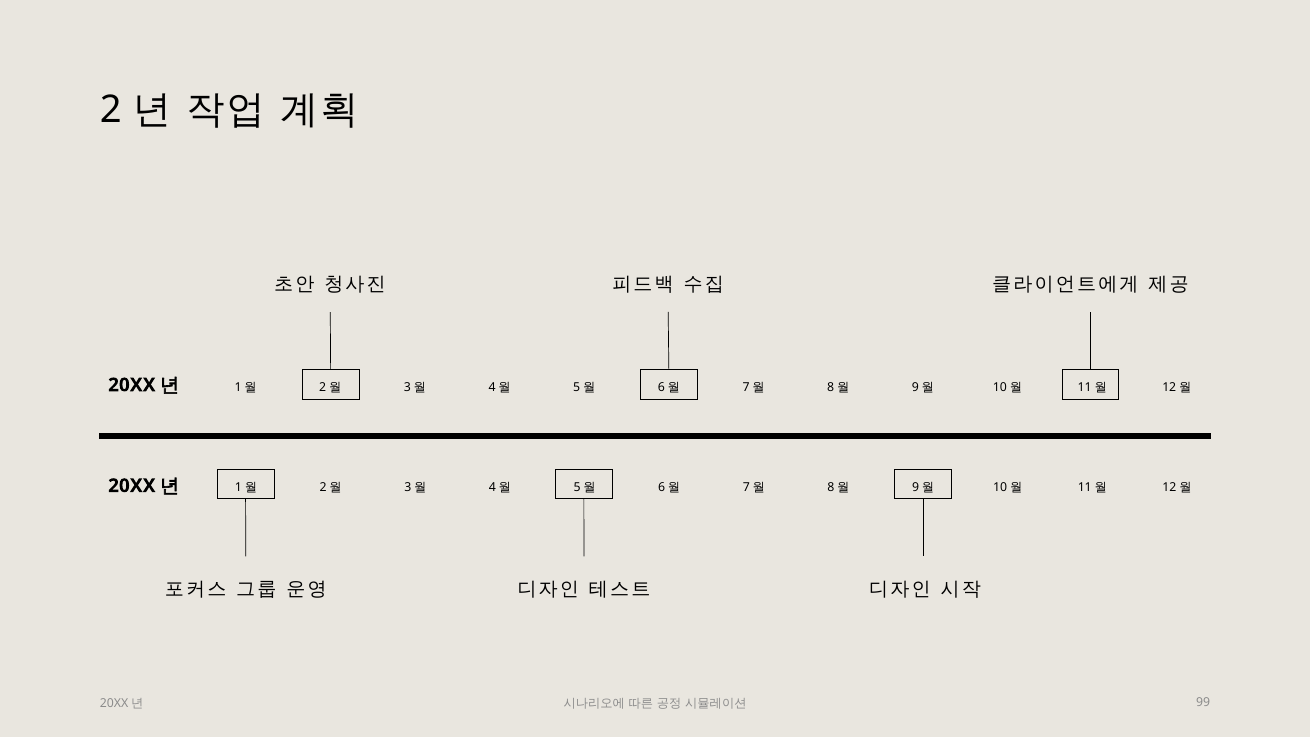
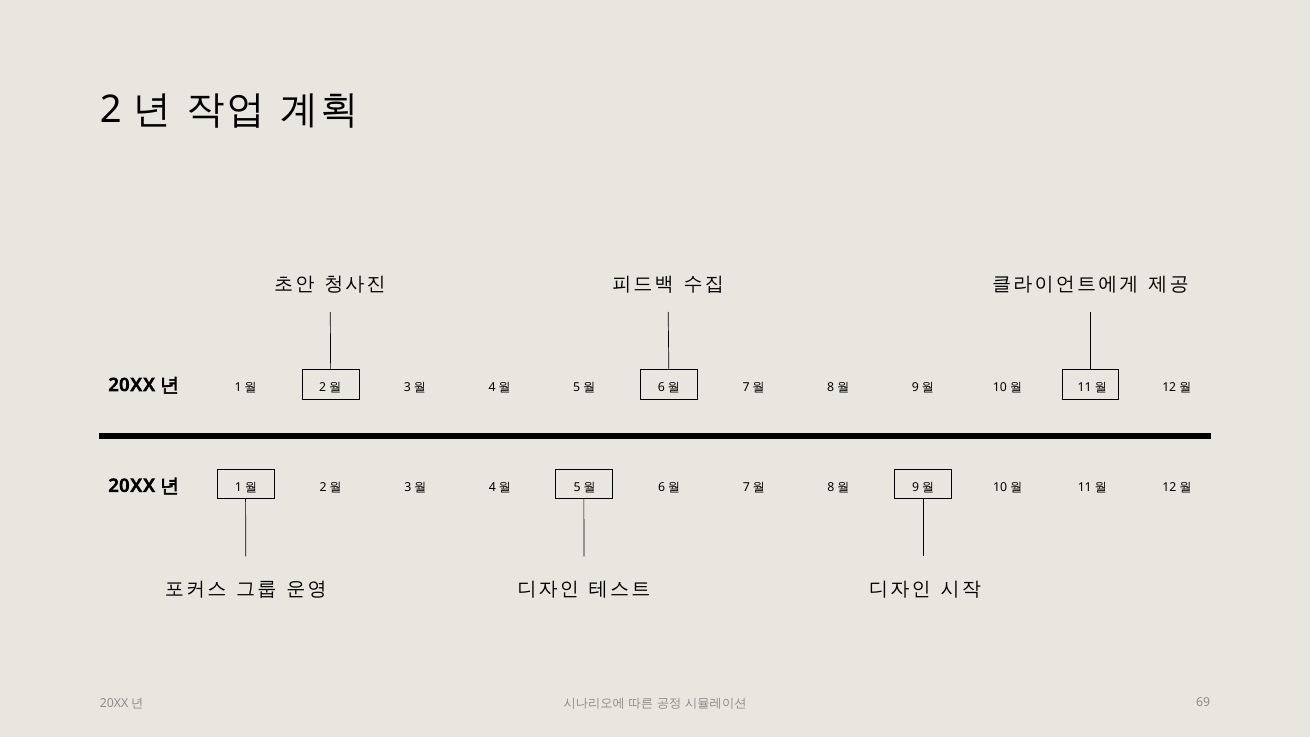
99: 99 -> 69
